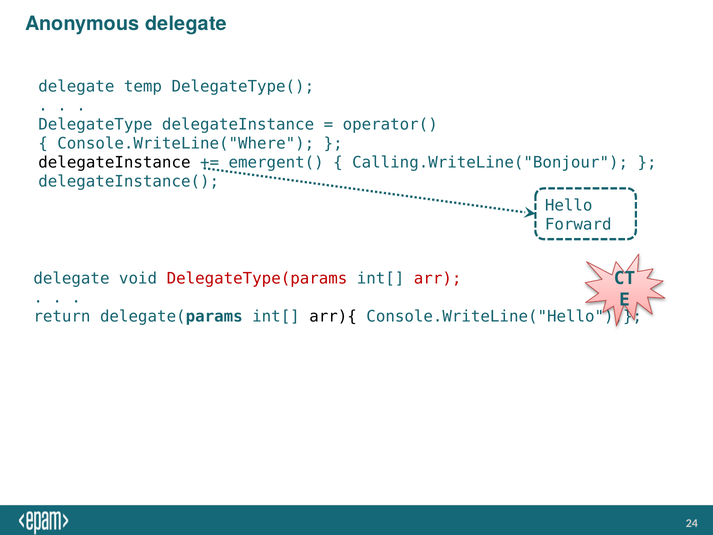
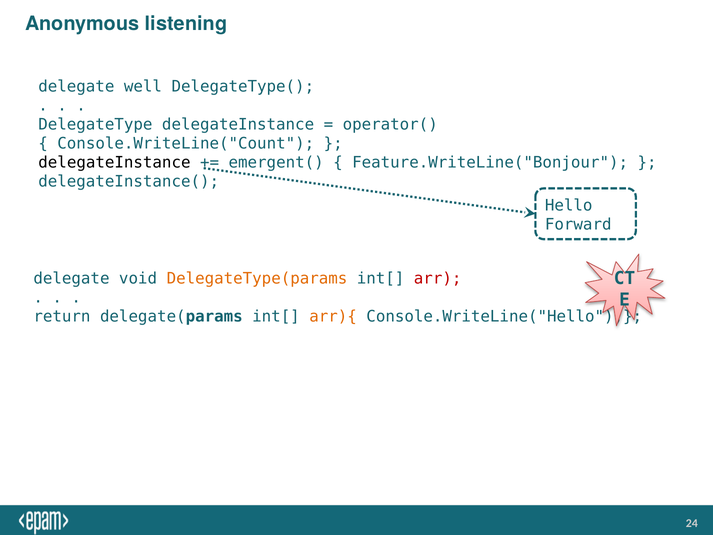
Anonymous delegate: delegate -> listening
temp: temp -> well
Console.WriteLine("Where: Console.WriteLine("Where -> Console.WriteLine("Count
Calling.WriteLine("Bonjour: Calling.WriteLine("Bonjour -> Feature.WriteLine("Bonjour
DelegateType(params colour: red -> orange
arr){ colour: black -> orange
